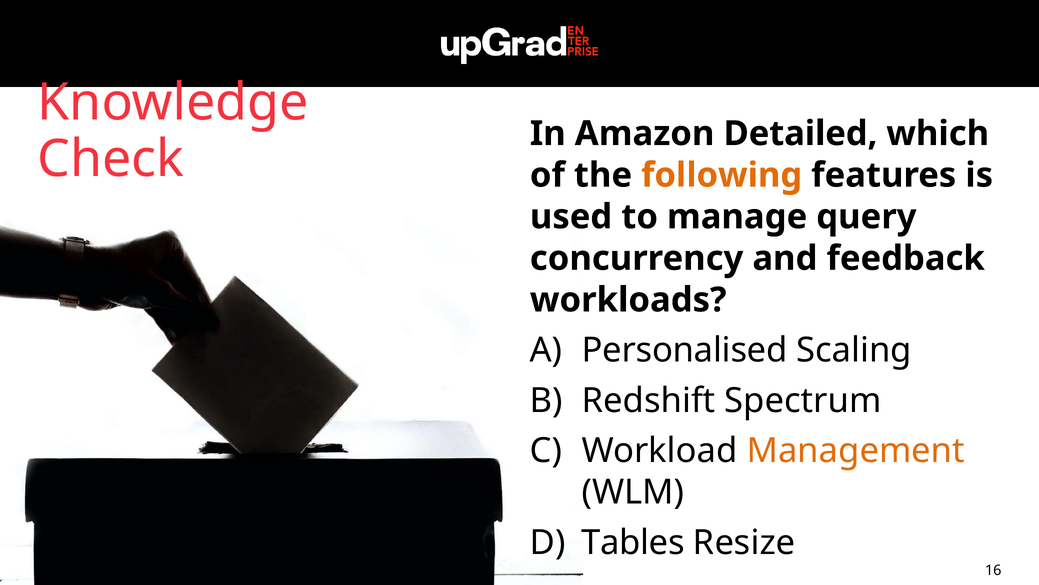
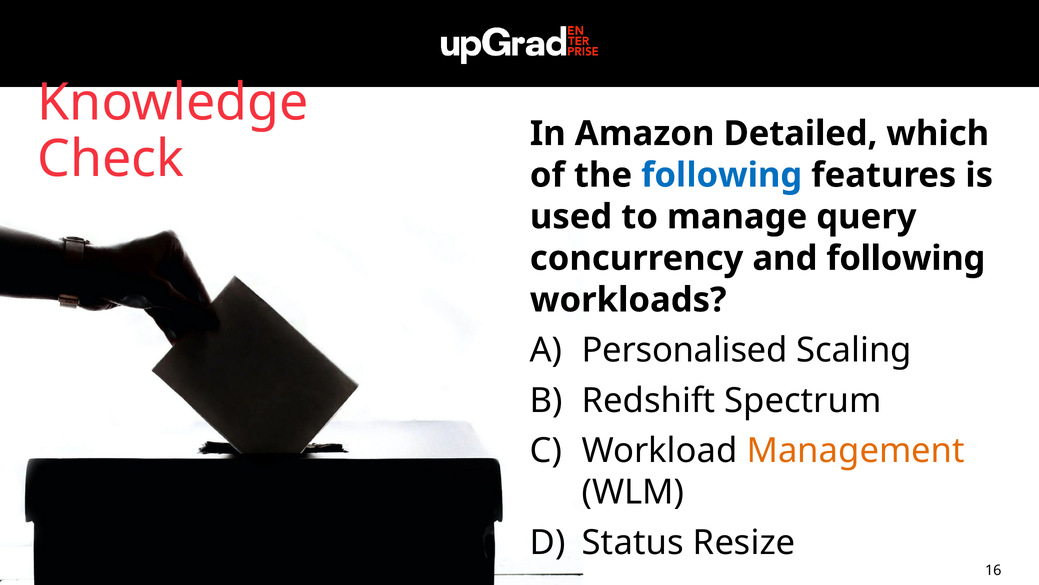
following at (722, 175) colour: orange -> blue
and feedback: feedback -> following
Tables: Tables -> Status
